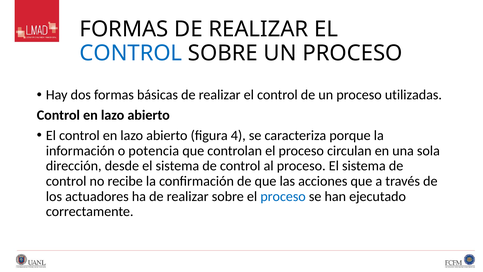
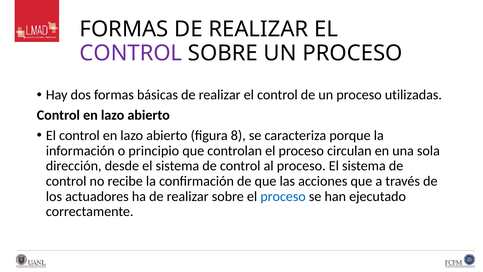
CONTROL at (131, 53) colour: blue -> purple
4: 4 -> 8
potencia: potencia -> principio
